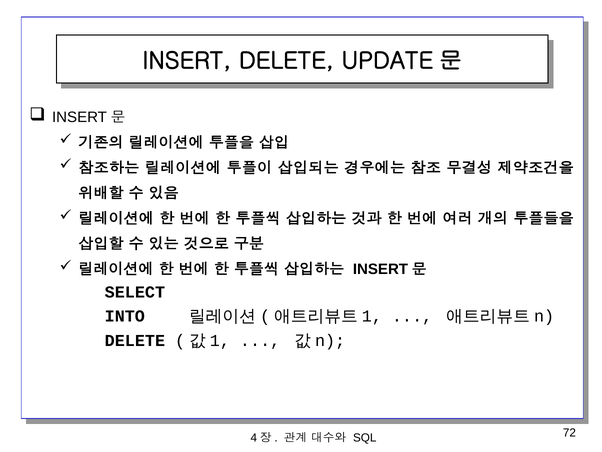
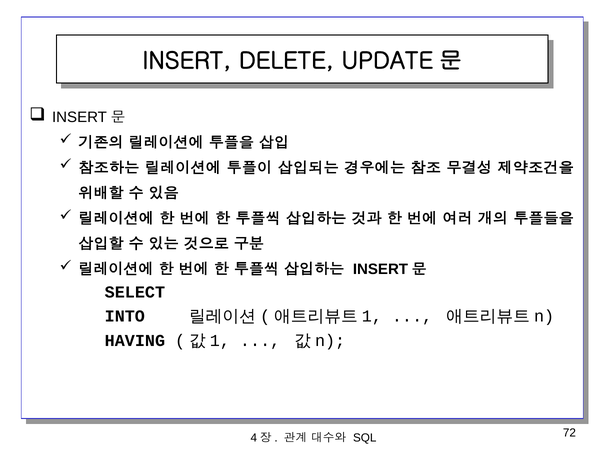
DELETE at (135, 340): DELETE -> HAVING
